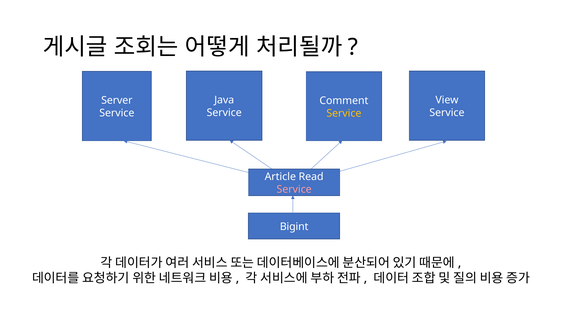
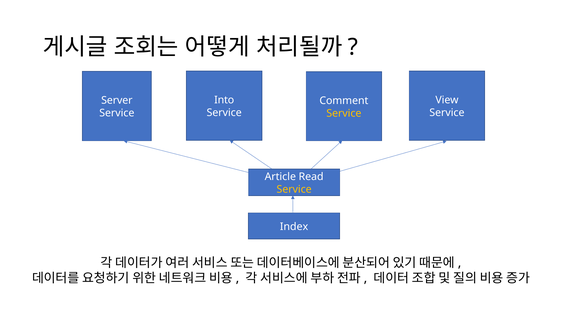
Java: Java -> Into
Service at (294, 189) colour: pink -> yellow
Bigint: Bigint -> Index
